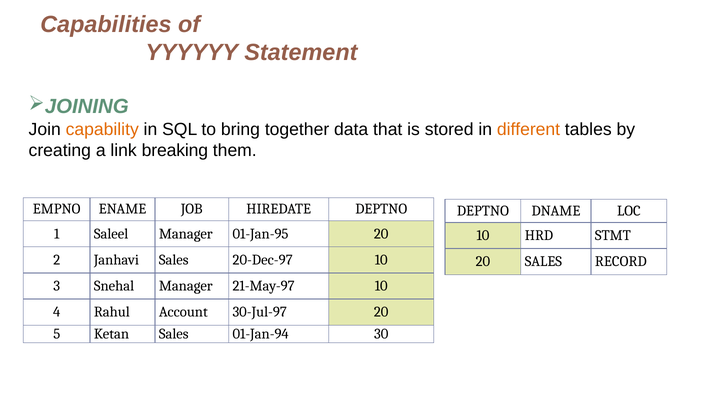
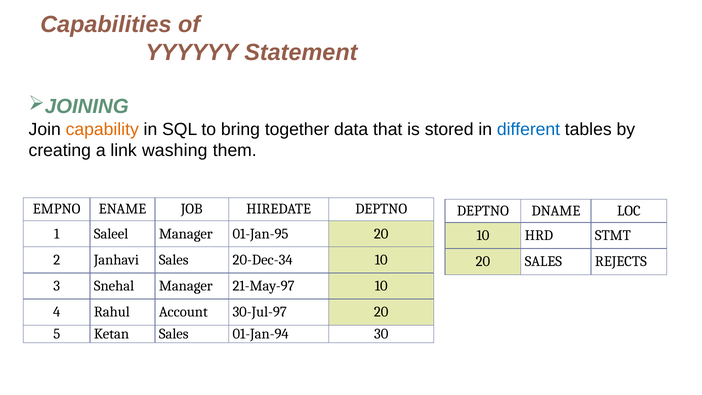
different colour: orange -> blue
breaking: breaking -> washing
20-Dec-97: 20-Dec-97 -> 20-Dec-34
RECORD: RECORD -> REJECTS
